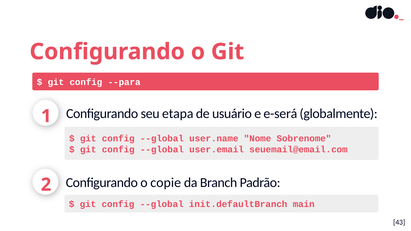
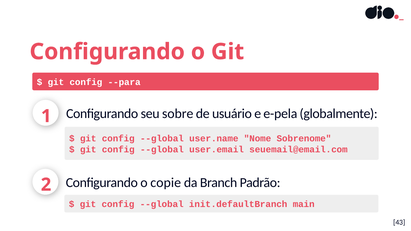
etapa: etapa -> sobre
e-será: e-será -> e-pela
